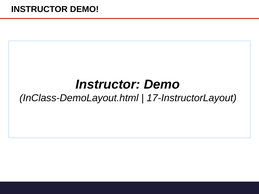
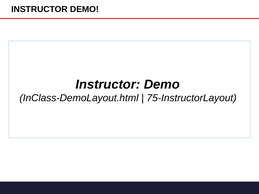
17-InstructorLayout: 17-InstructorLayout -> 75-InstructorLayout
